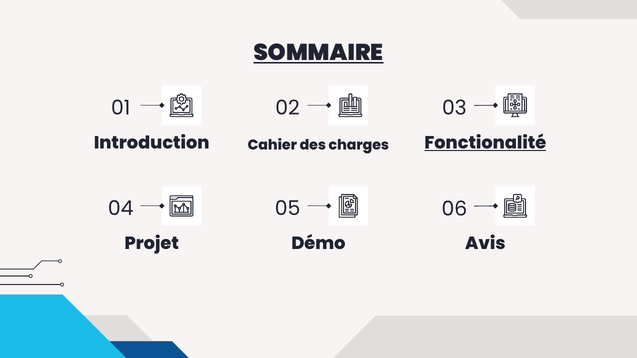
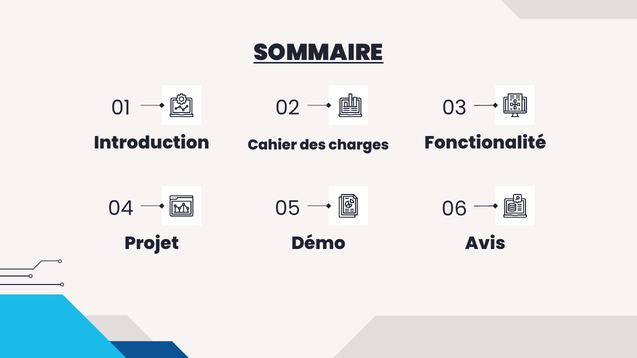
Fonctionalité underline: present -> none
